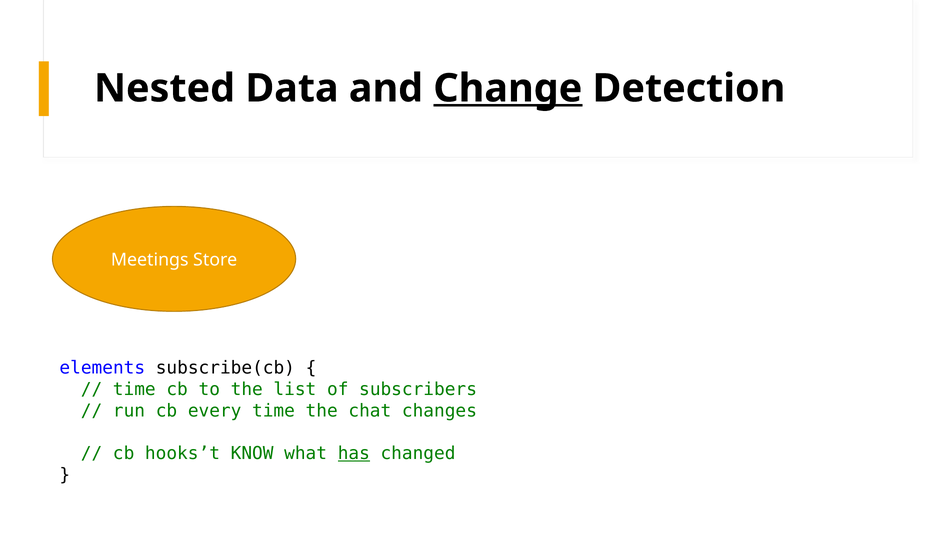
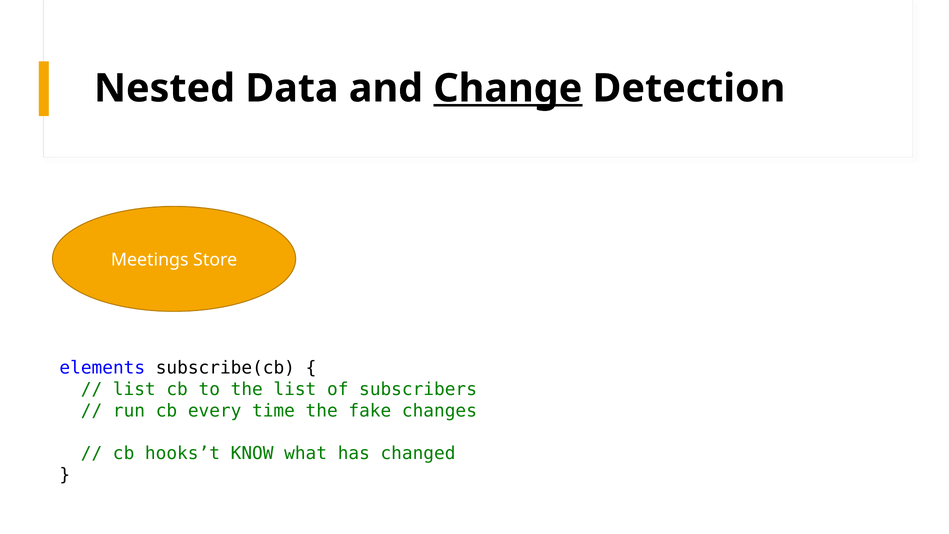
time at (134, 389): time -> list
chat: chat -> fake
has underline: present -> none
